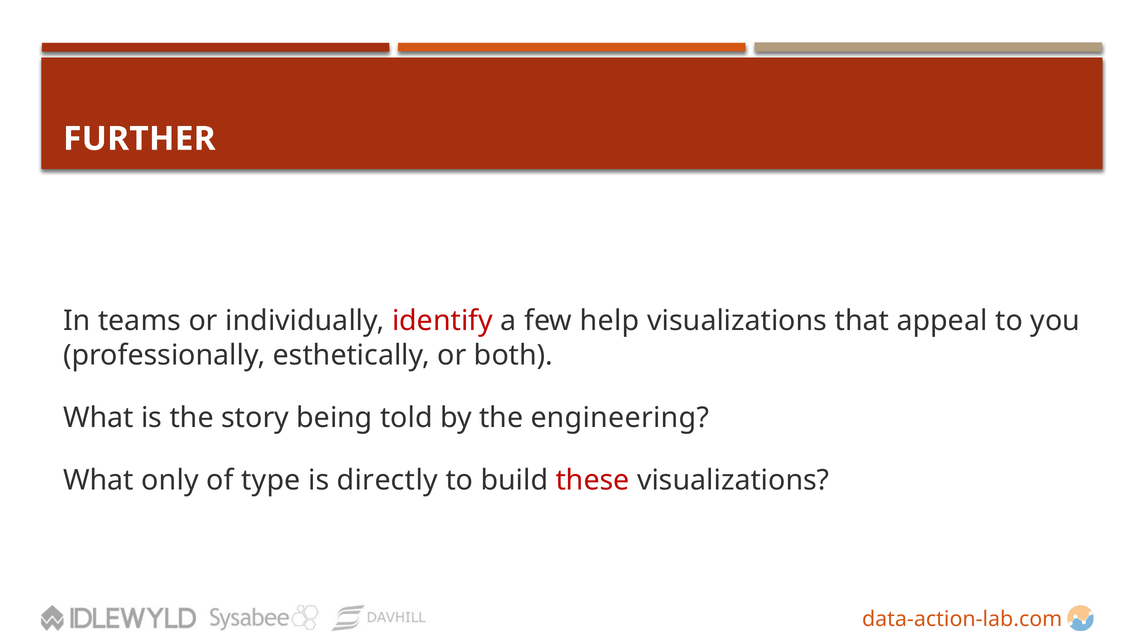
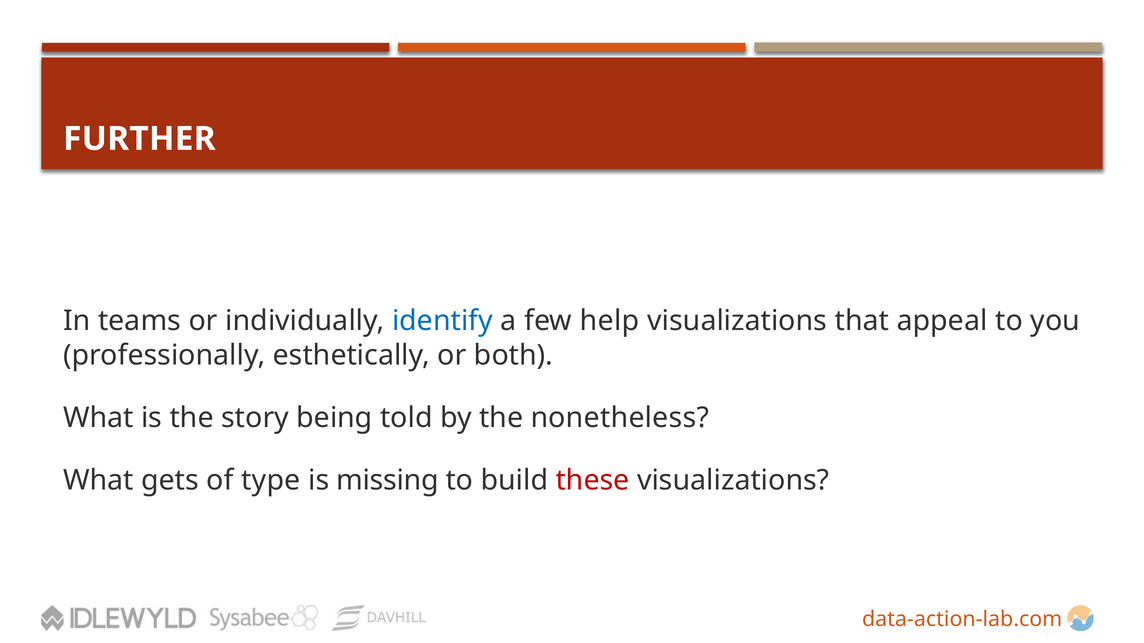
identify colour: red -> blue
engineering: engineering -> nonetheless
only: only -> gets
directly: directly -> missing
